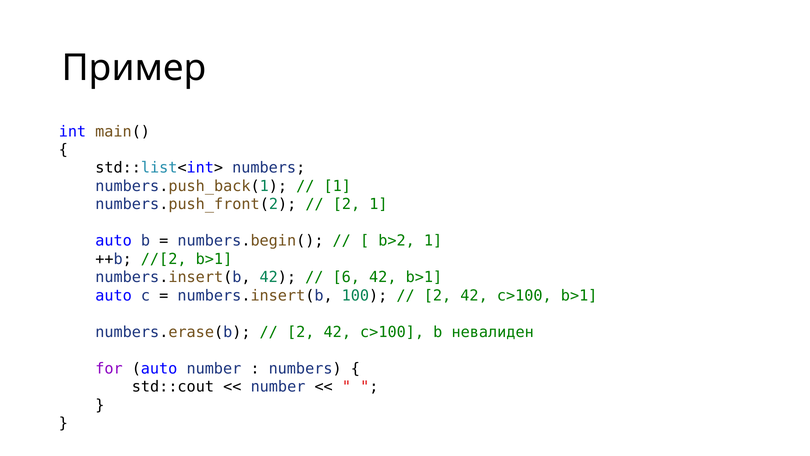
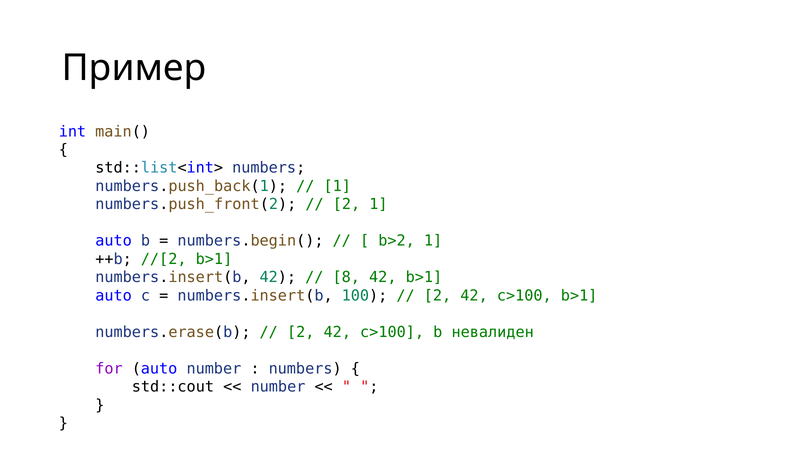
6: 6 -> 8
